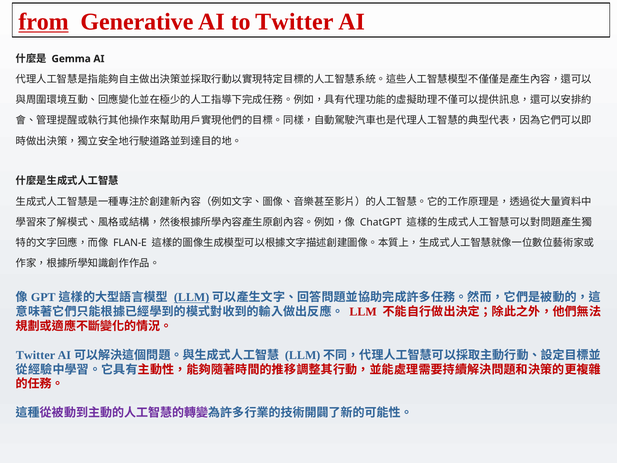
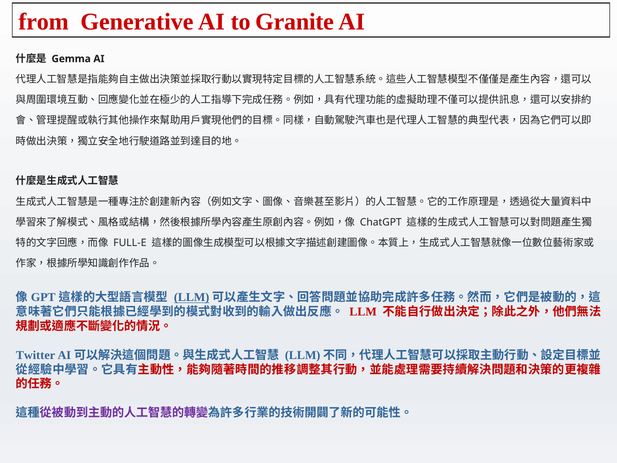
from underline: present -> none
to Twitter: Twitter -> Granite
FLAN-E: FLAN-E -> FULL-E
